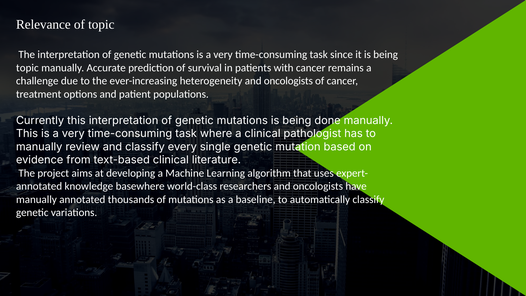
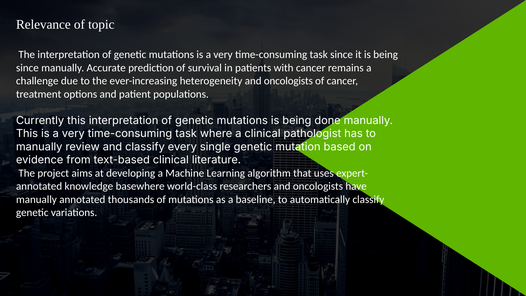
topic at (27, 68): topic -> since
